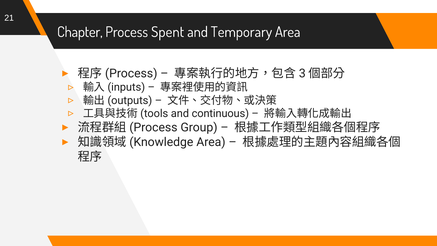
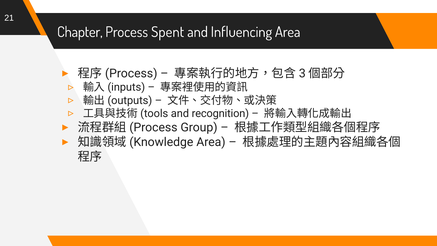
Temporary: Temporary -> Influencing
continuous: continuous -> recognition
